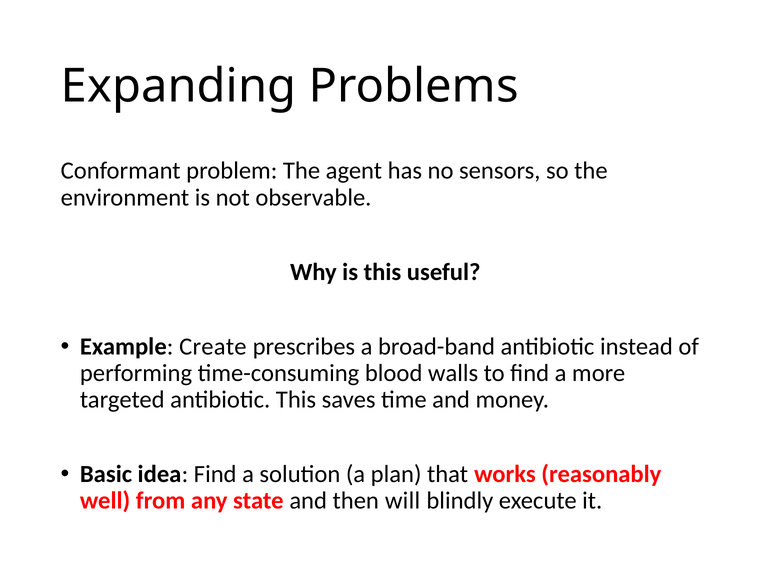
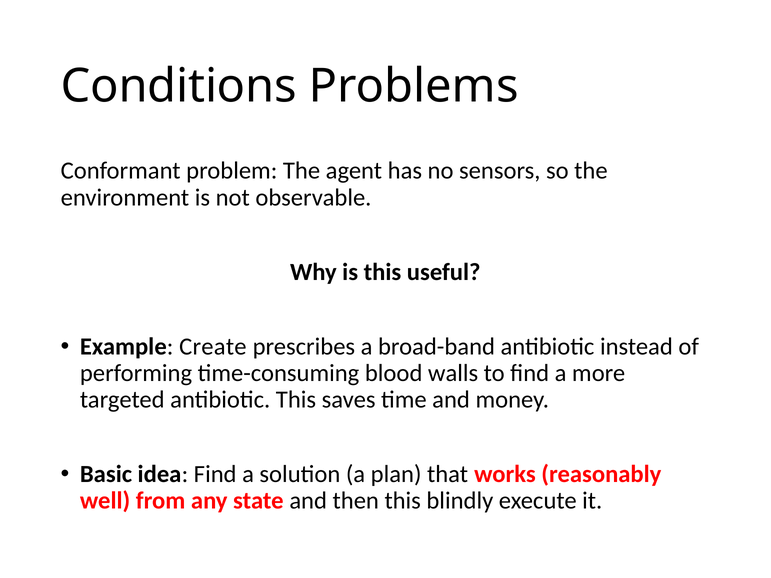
Expanding: Expanding -> Conditions
then will: will -> this
